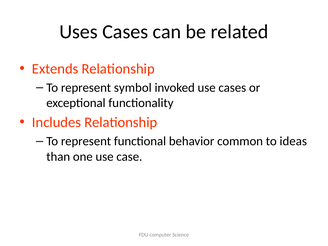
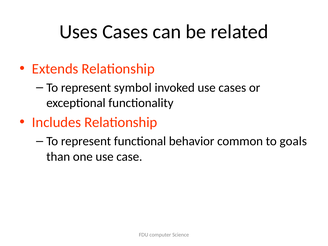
ideas: ideas -> goals
